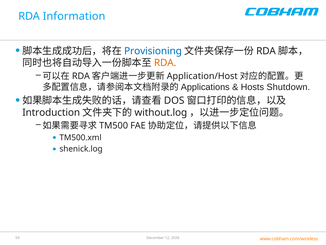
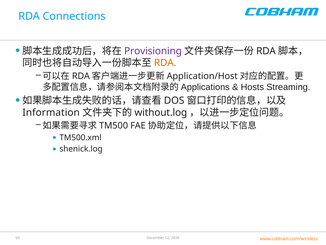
Information: Information -> Connections
Provisioning colour: blue -> purple
Shutdown: Shutdown -> Streaming
Introduction: Introduction -> Information
